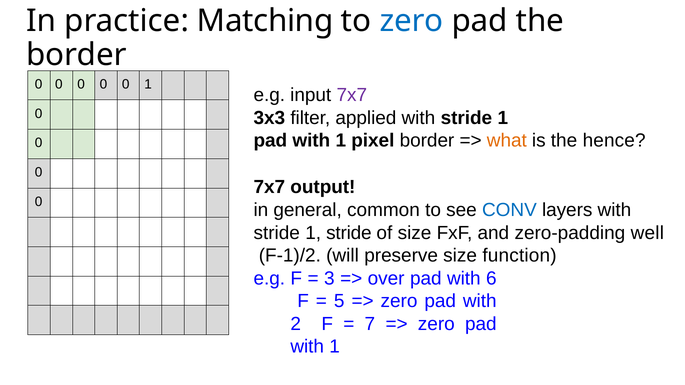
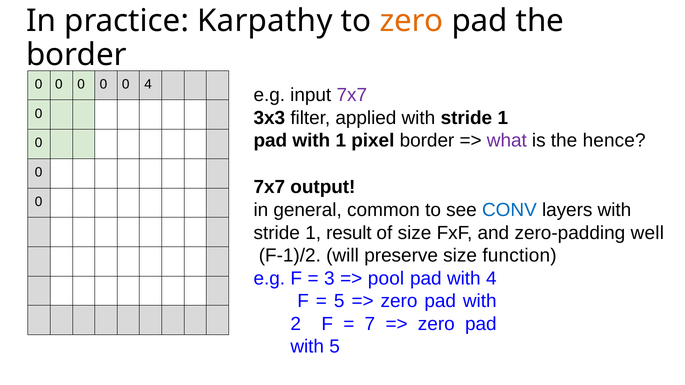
Matching: Matching -> Karpathy
zero at (412, 21) colour: blue -> orange
0 1: 1 -> 4
what colour: orange -> purple
1 stride: stride -> result
over: over -> pool
with 6: 6 -> 4
1 at (335, 347): 1 -> 5
